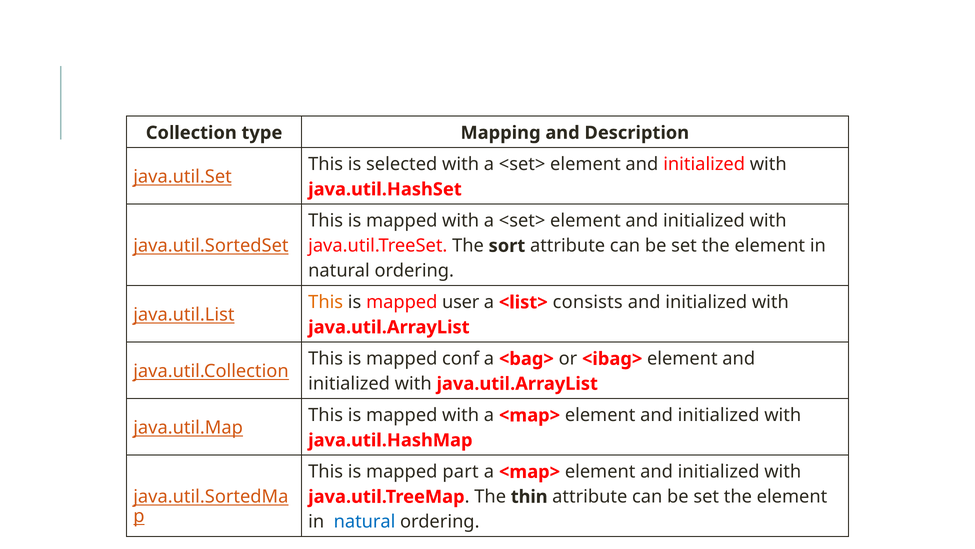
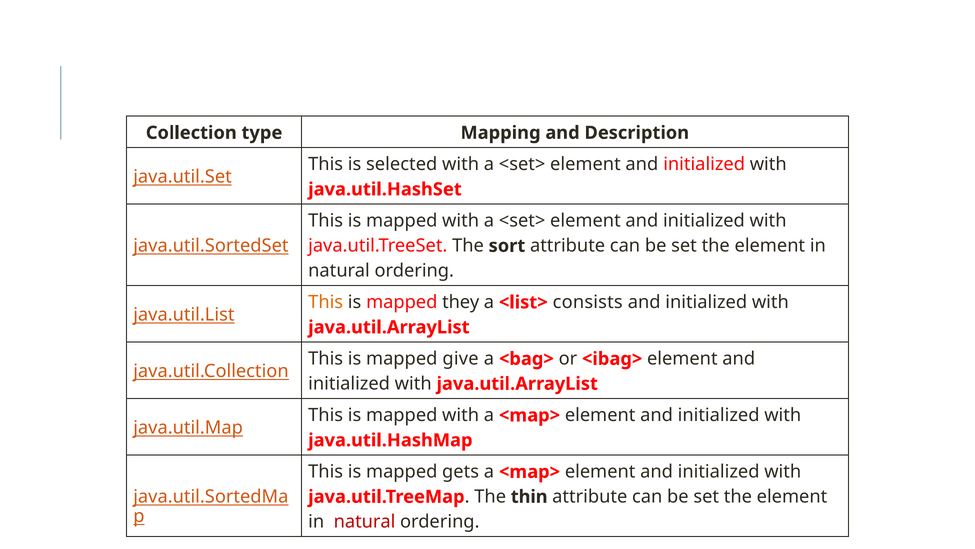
user: user -> they
conf: conf -> give
part: part -> gets
natural at (365, 521) colour: blue -> red
